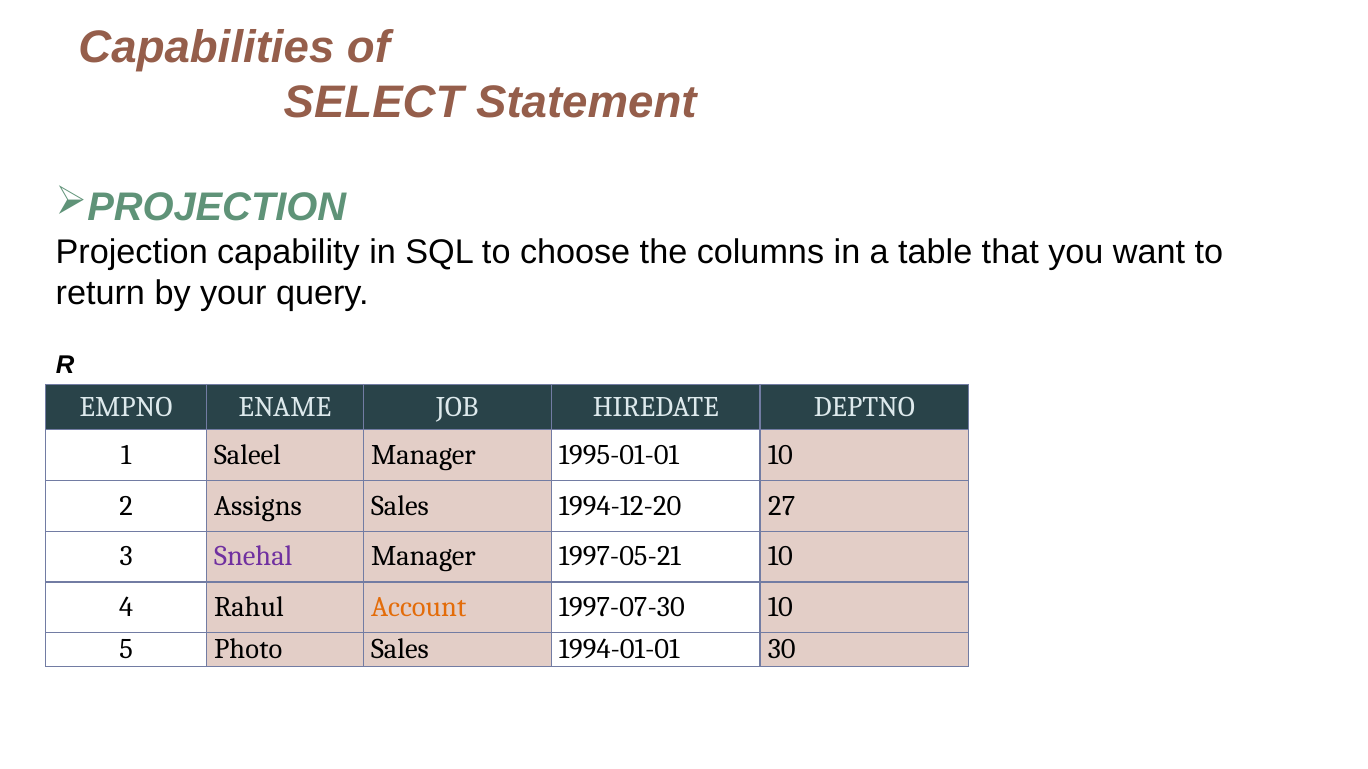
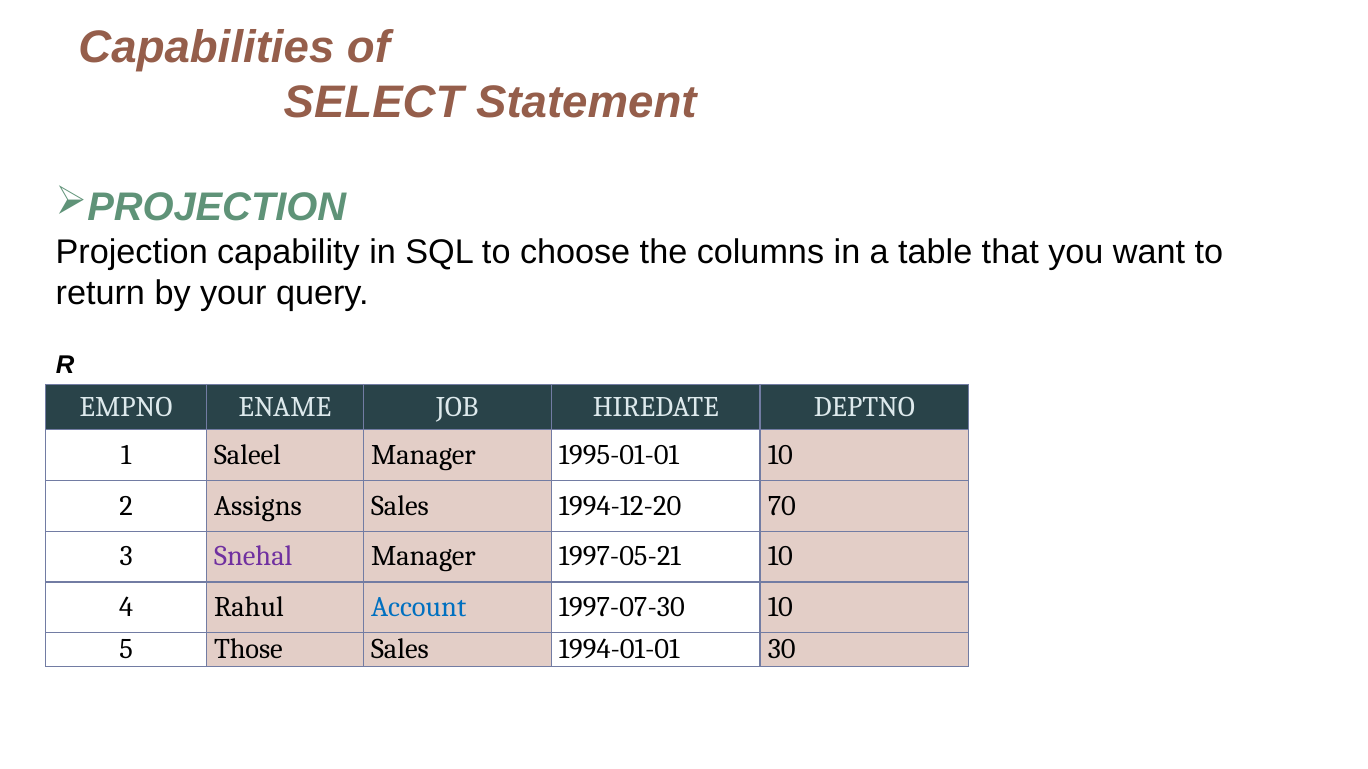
27: 27 -> 70
Account colour: orange -> blue
Photo: Photo -> Those
